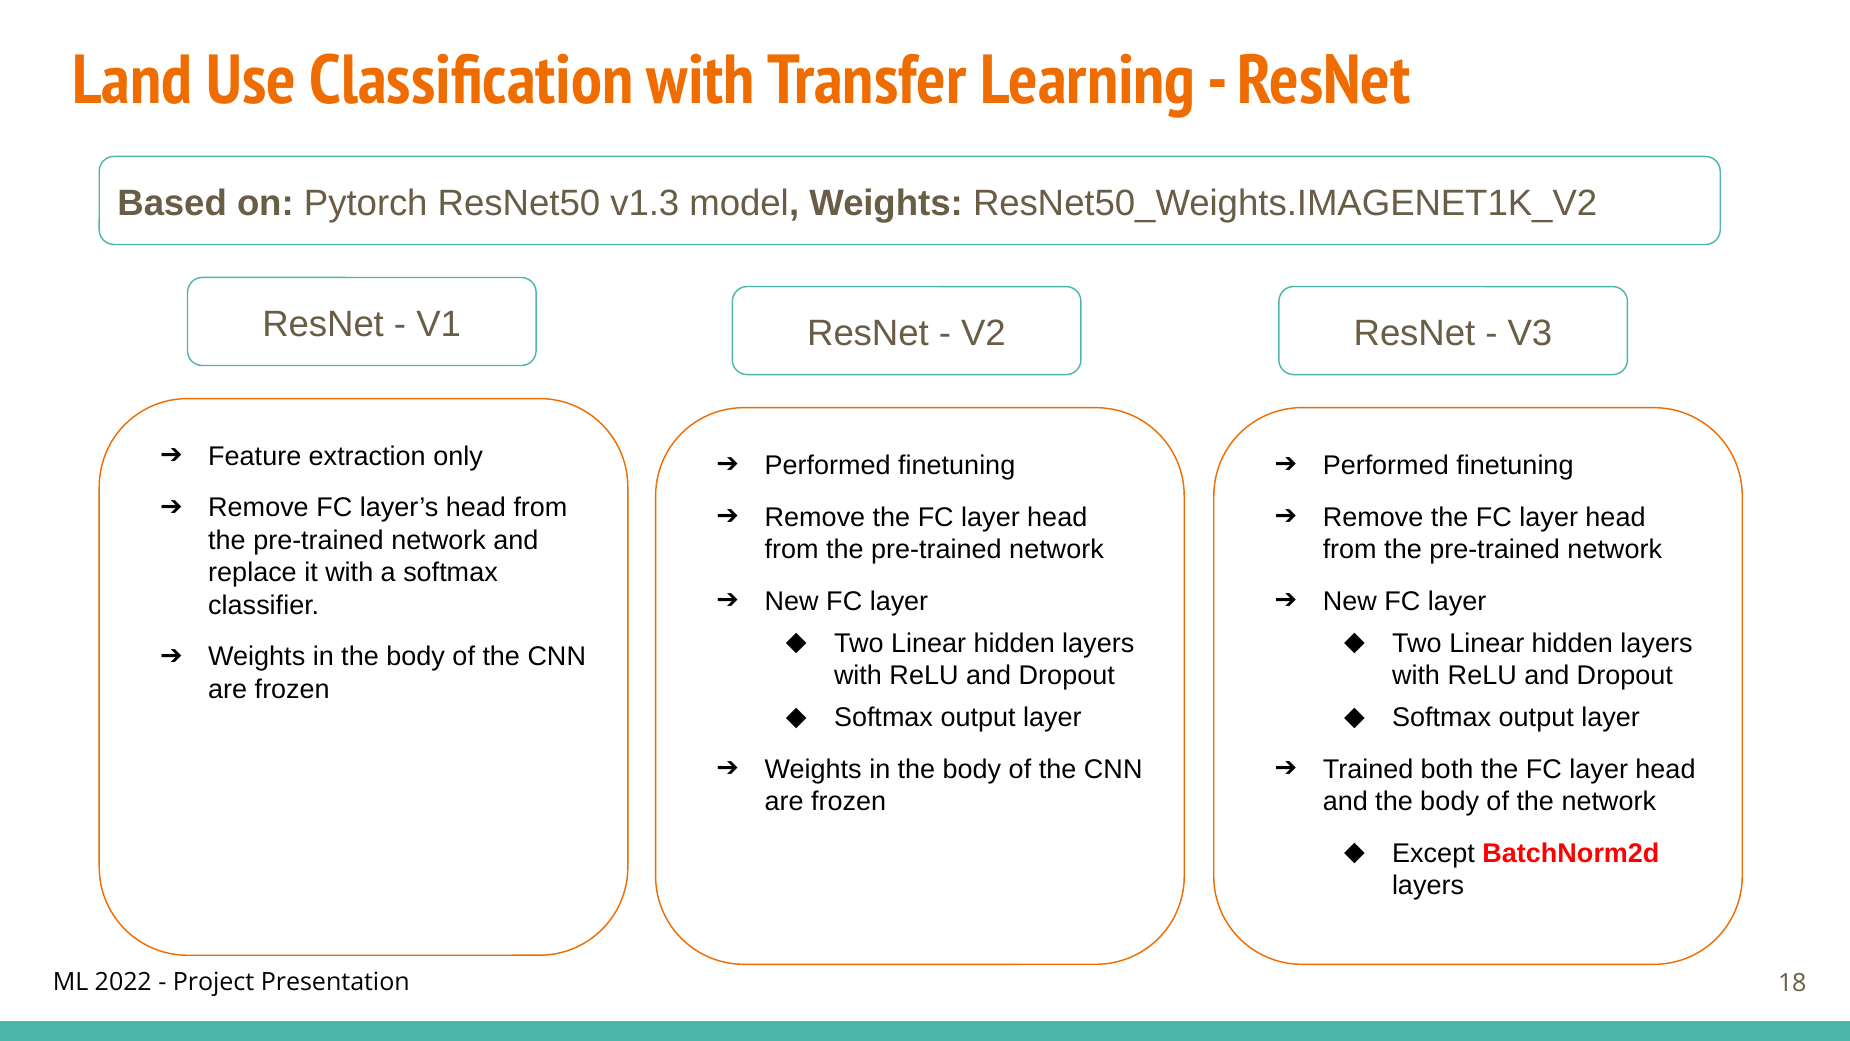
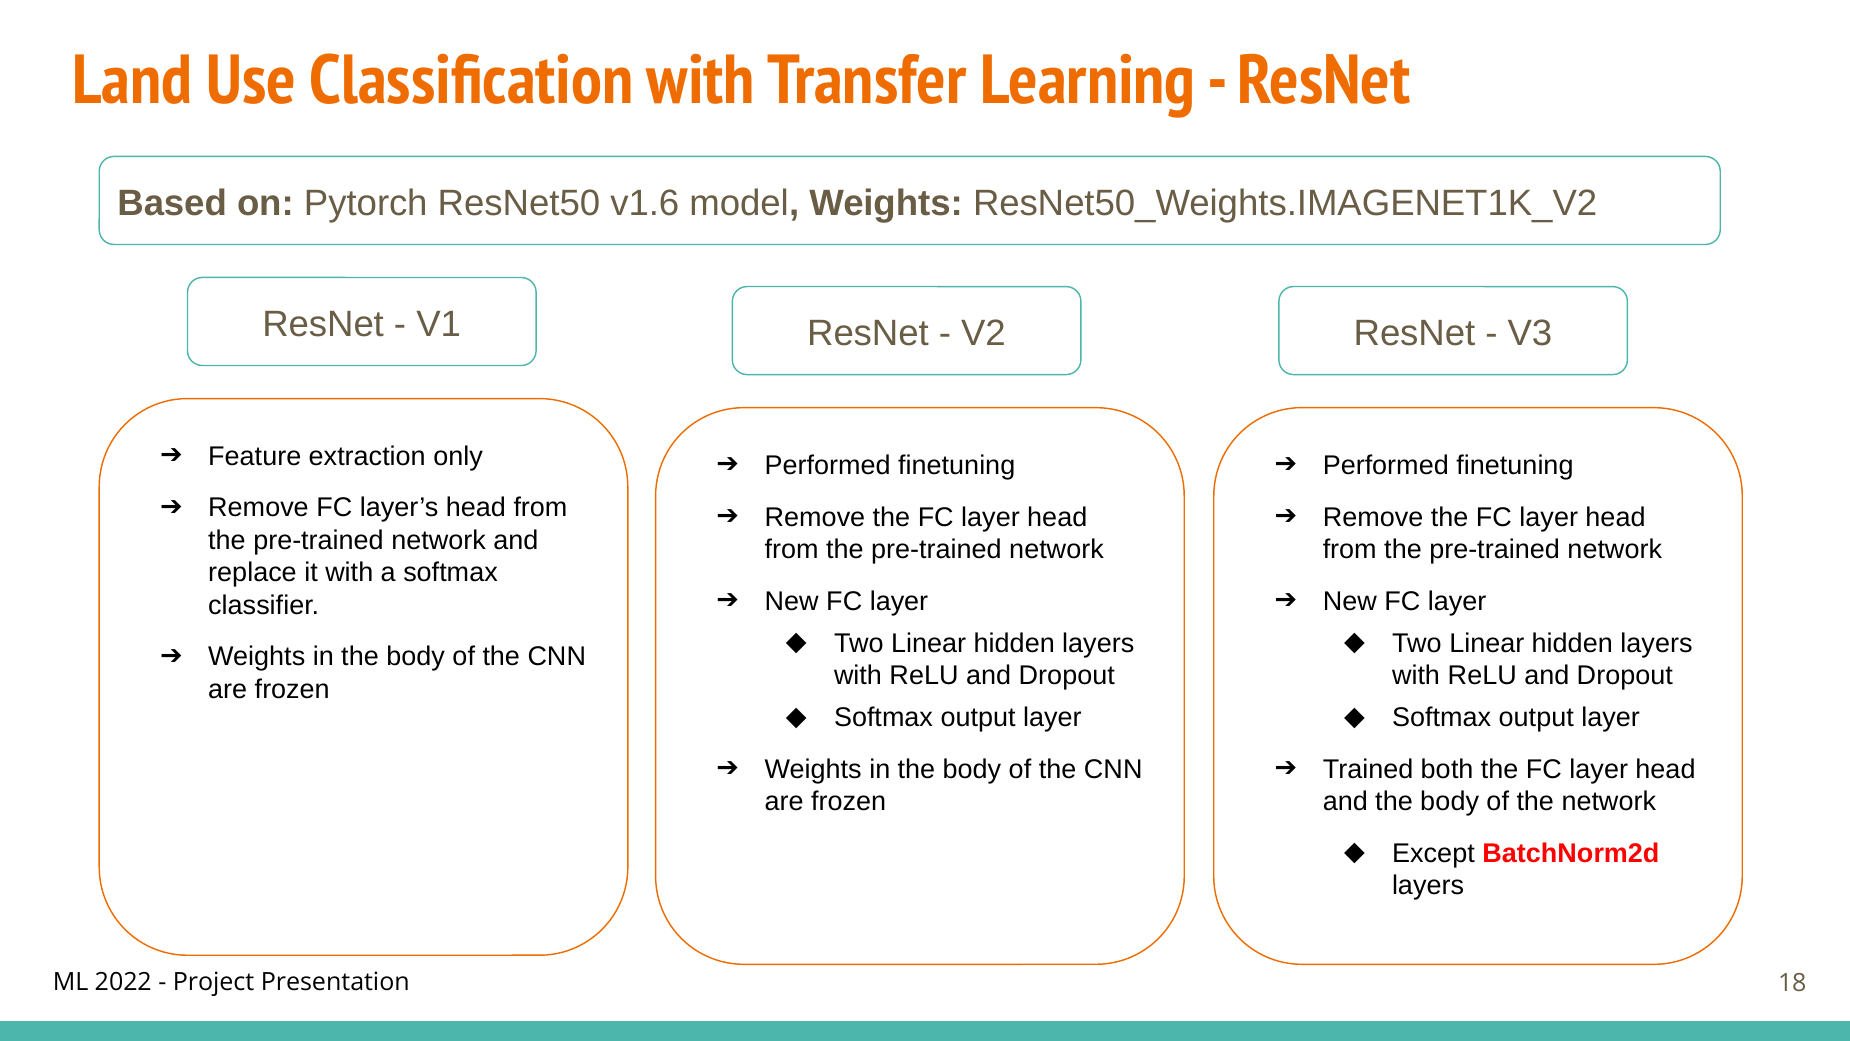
v1.3: v1.3 -> v1.6
